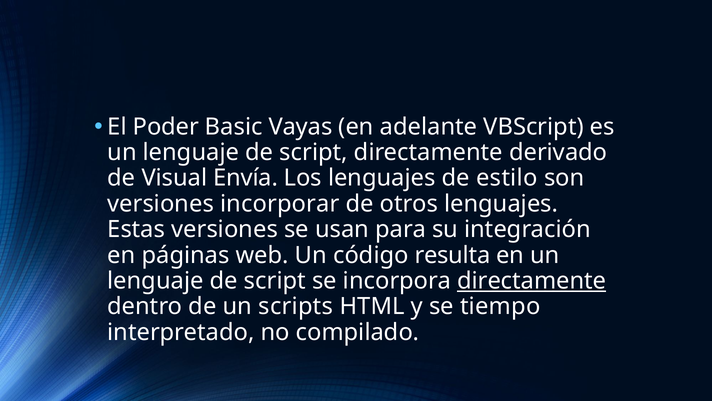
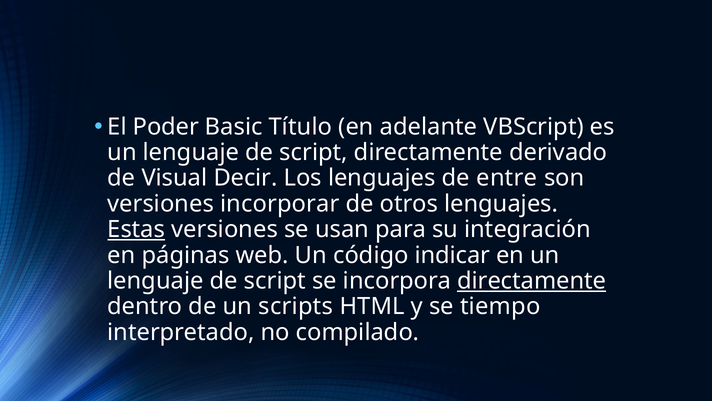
Vayas: Vayas -> Título
Envía: Envía -> Decir
estilo: estilo -> entre
Estas underline: none -> present
resulta: resulta -> indicar
